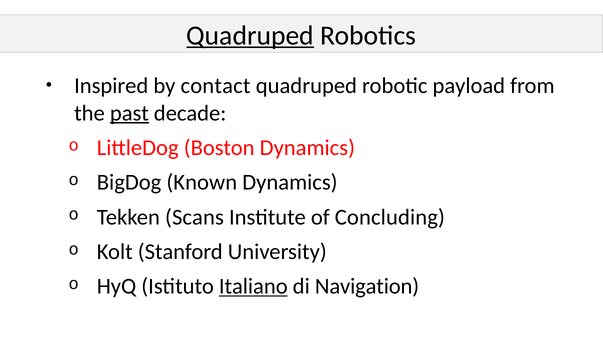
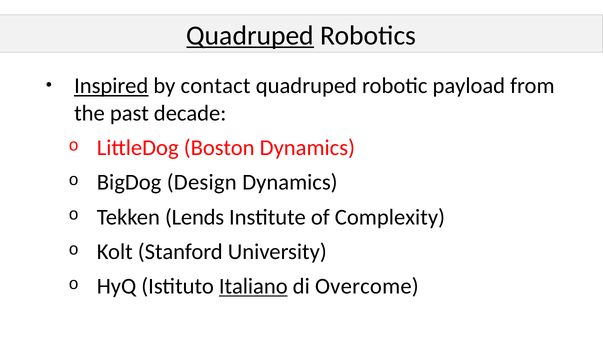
Inspired underline: none -> present
past underline: present -> none
Known: Known -> Design
Scans: Scans -> Lends
Concluding: Concluding -> Complexity
Navigation: Navigation -> Overcome
